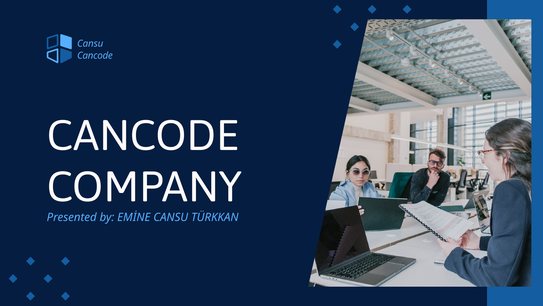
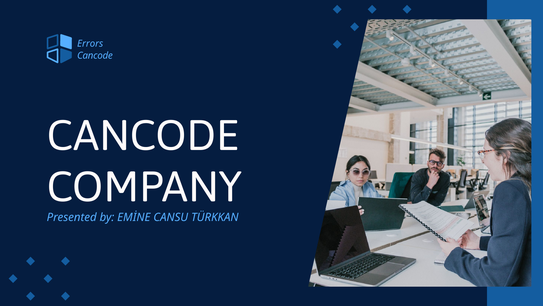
Cansu at (90, 44): Cansu -> Errors
